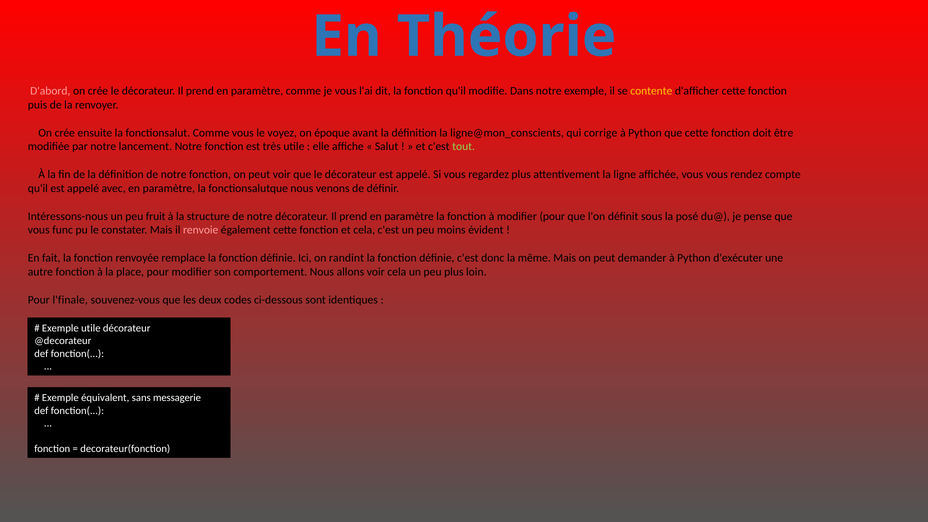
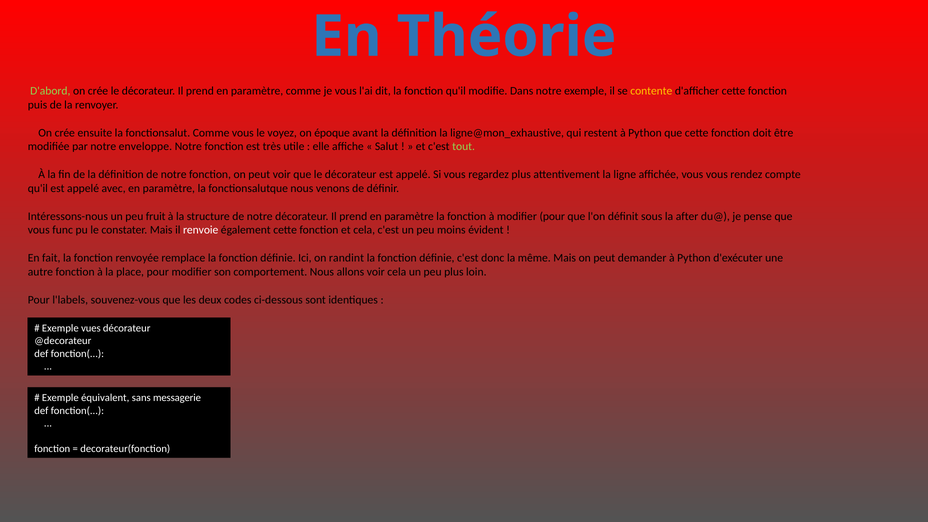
D'abord colour: pink -> light green
ligne@mon_conscients: ligne@mon_conscients -> ligne@mon_exhaustive
corrige: corrige -> restent
lancement: lancement -> enveloppe
posé: posé -> after
renvoie colour: pink -> white
l'finale: l'finale -> l'labels
Exemple utile: utile -> vues
